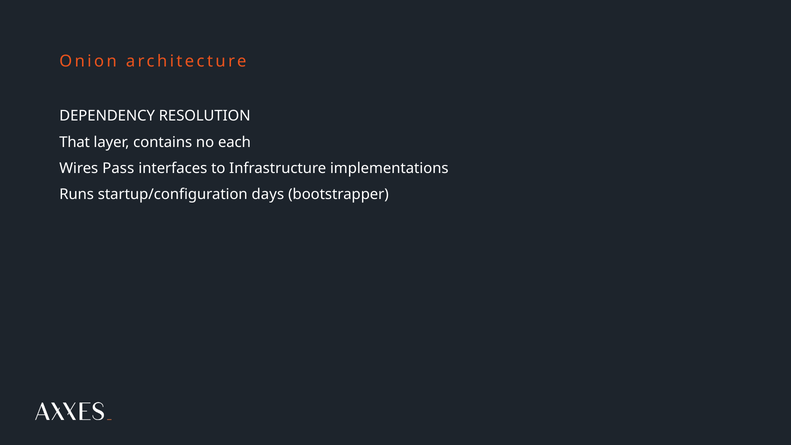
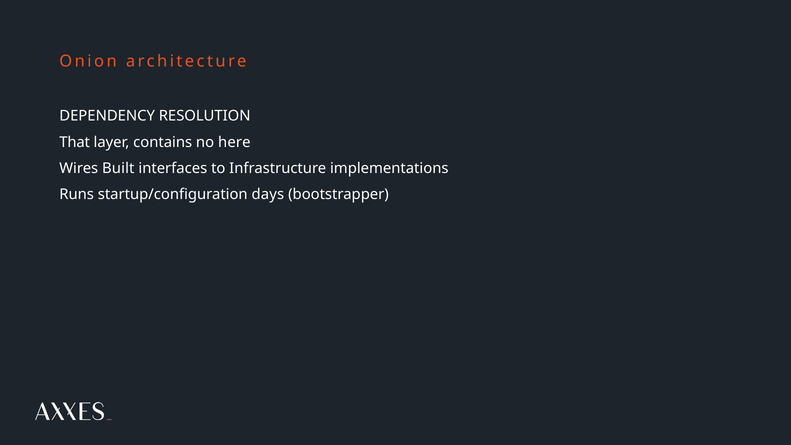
each: each -> here
Pass: Pass -> Built
